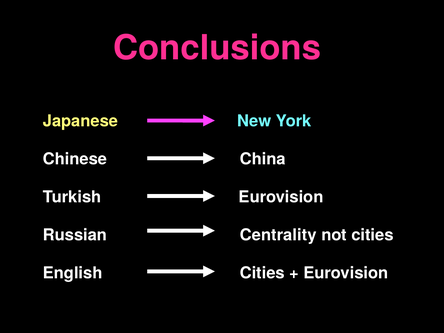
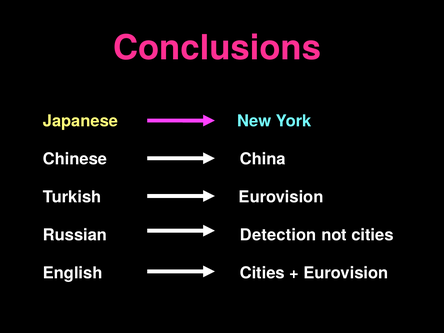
Centrality: Centrality -> Detection
